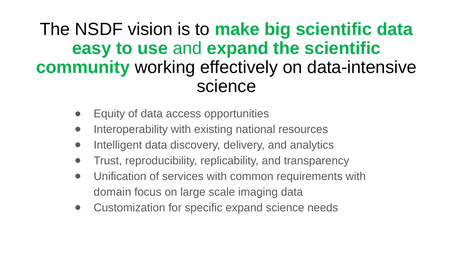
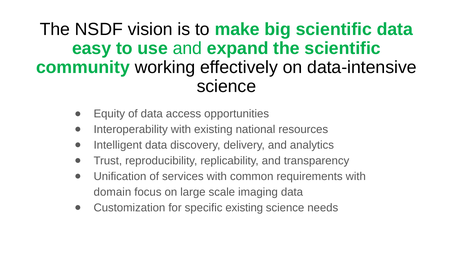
specific expand: expand -> existing
